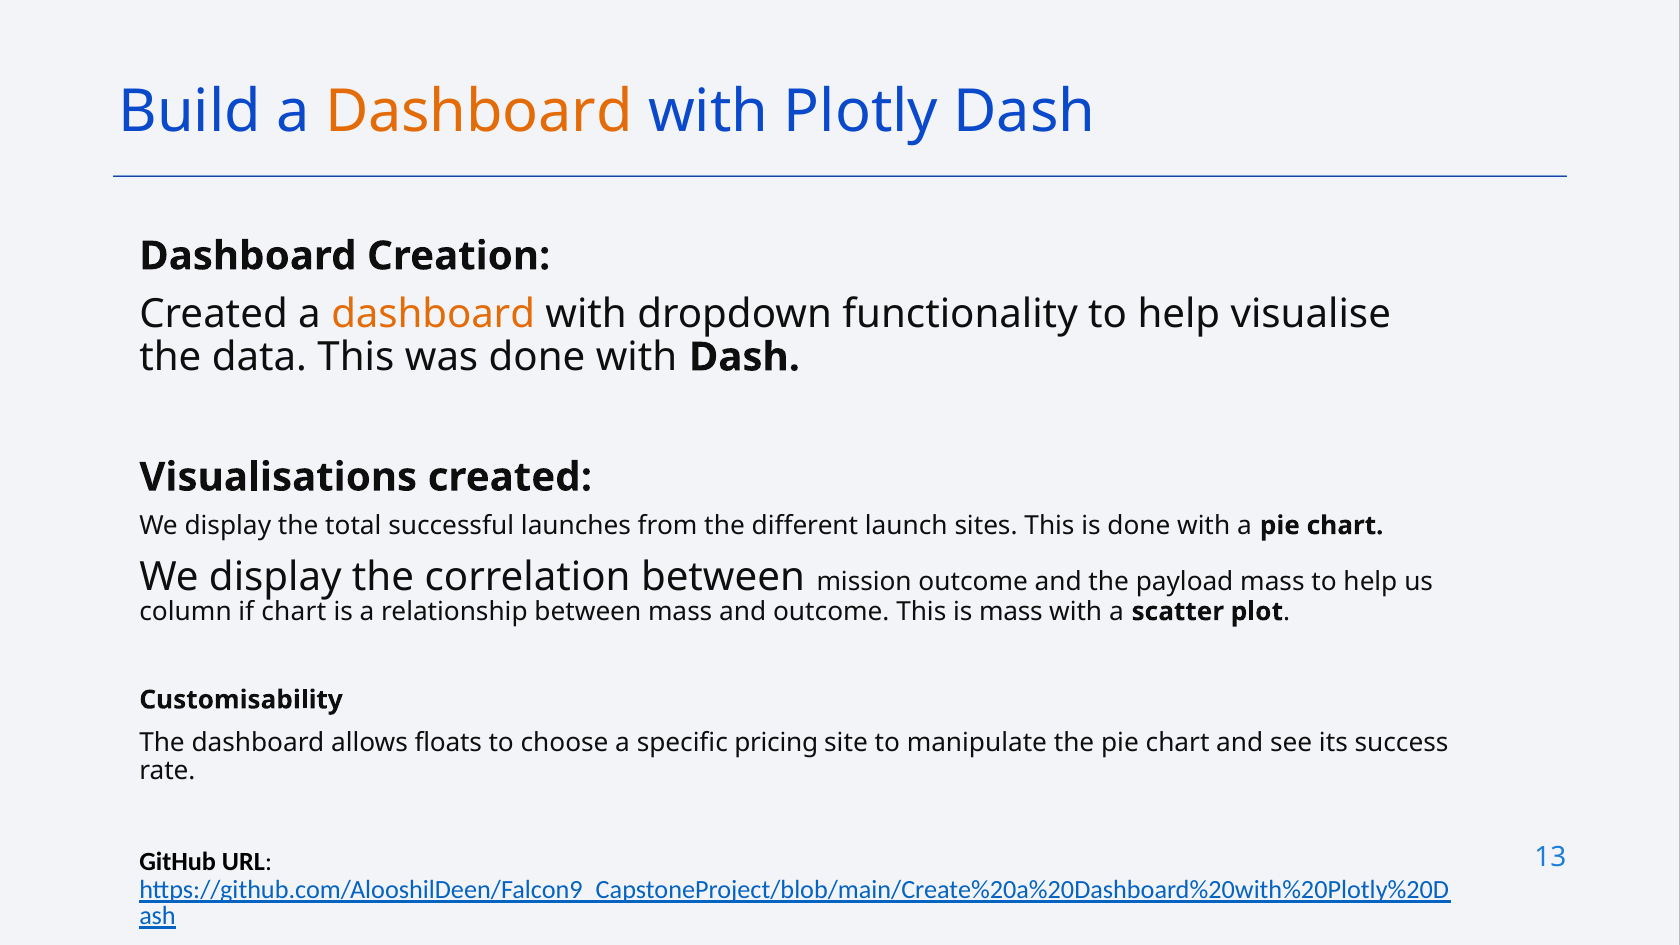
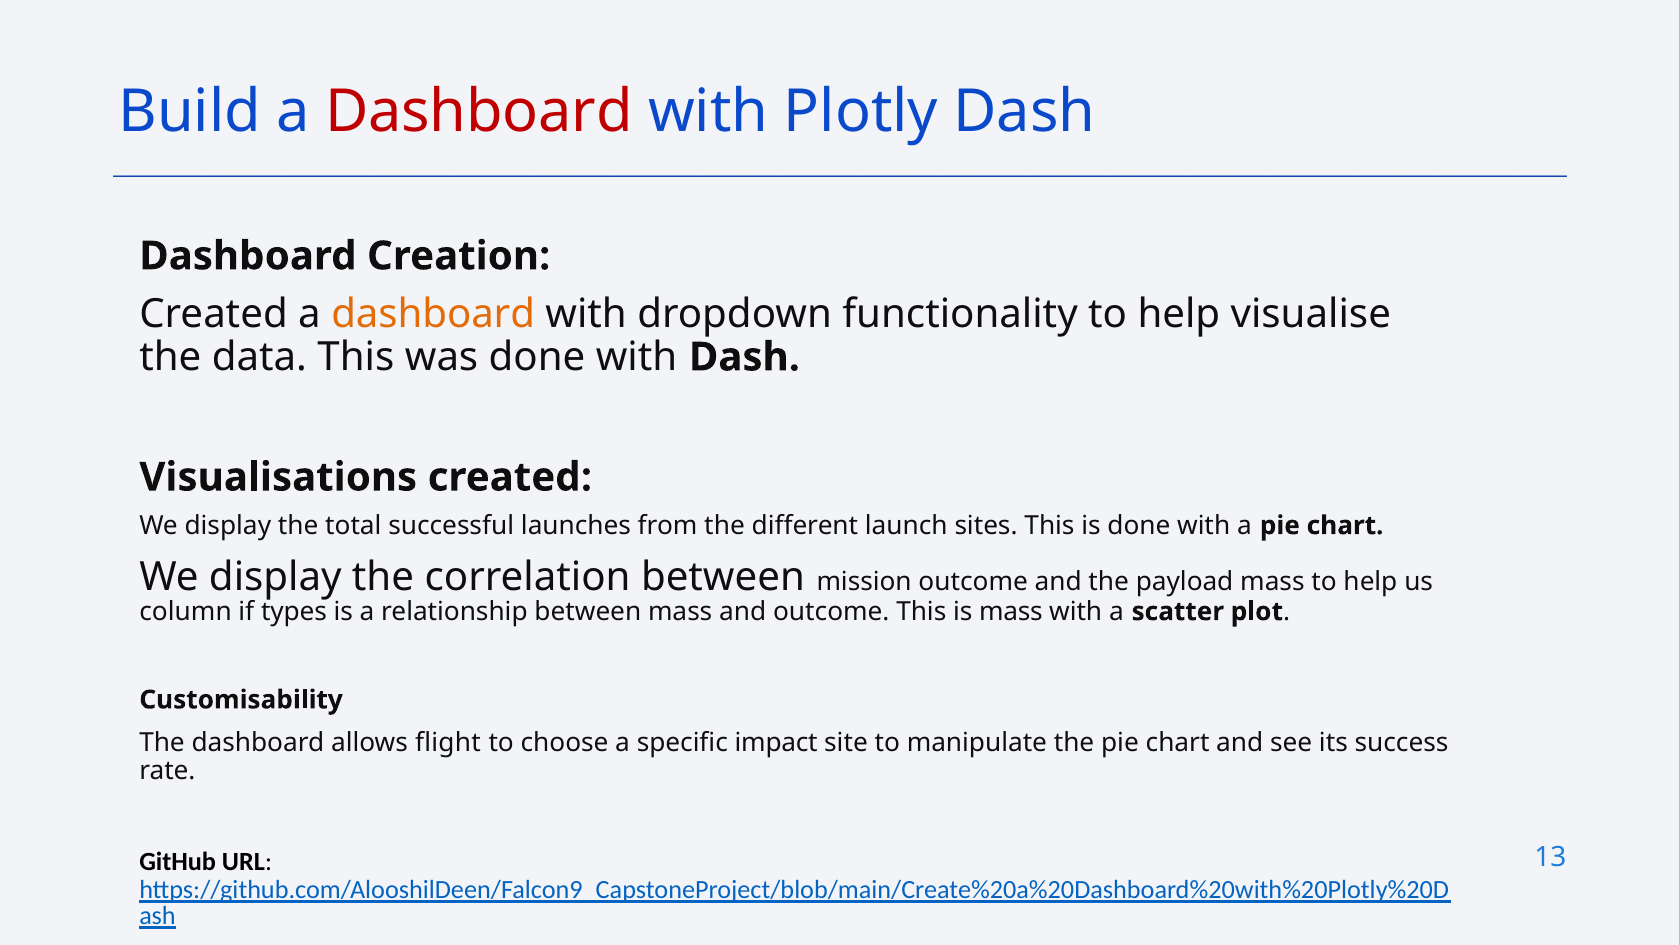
Dashboard at (479, 112) colour: orange -> red
if chart: chart -> types
floats: floats -> flight
pricing: pricing -> impact
